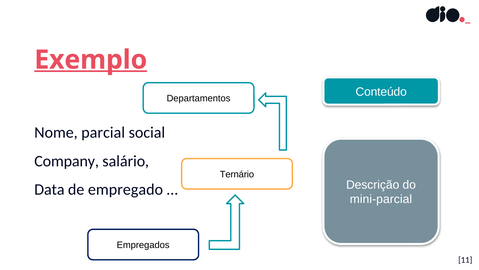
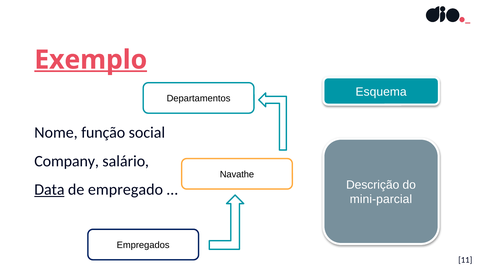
Conteúdo: Conteúdo -> Esquema
parcial: parcial -> função
Ternário: Ternário -> Navathe
Data underline: none -> present
